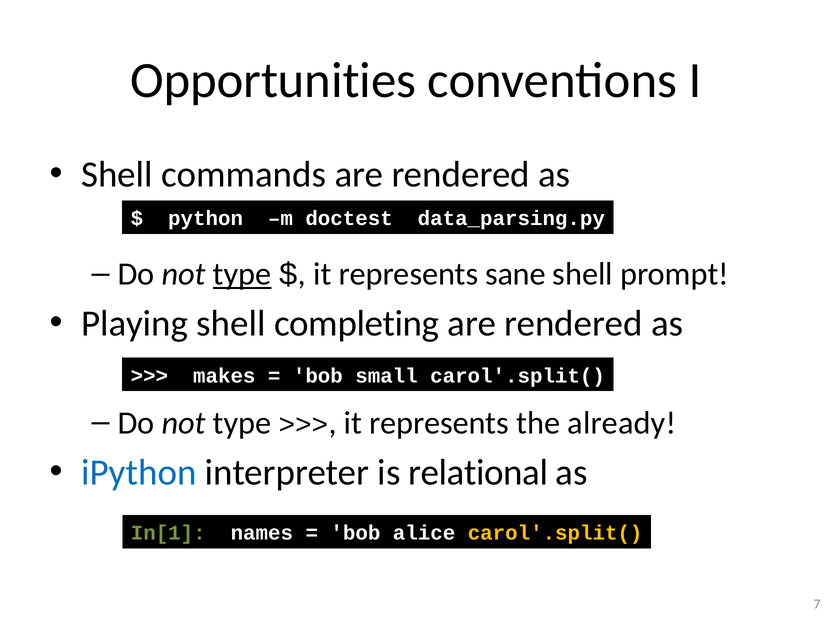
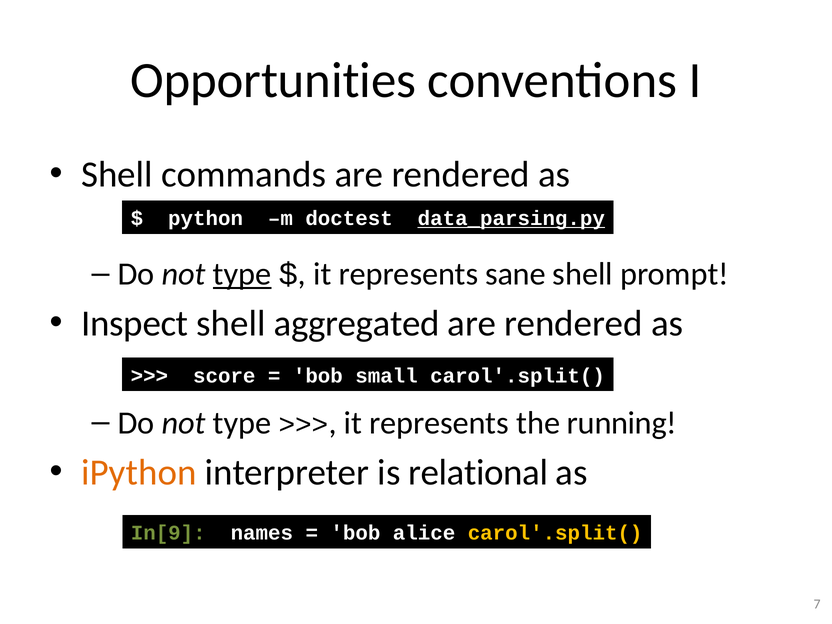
data_parsing.py underline: none -> present
Playing: Playing -> Inspect
completing: completing -> aggregated
makes: makes -> score
already: already -> running
iPython colour: blue -> orange
In[1: In[1 -> In[9
